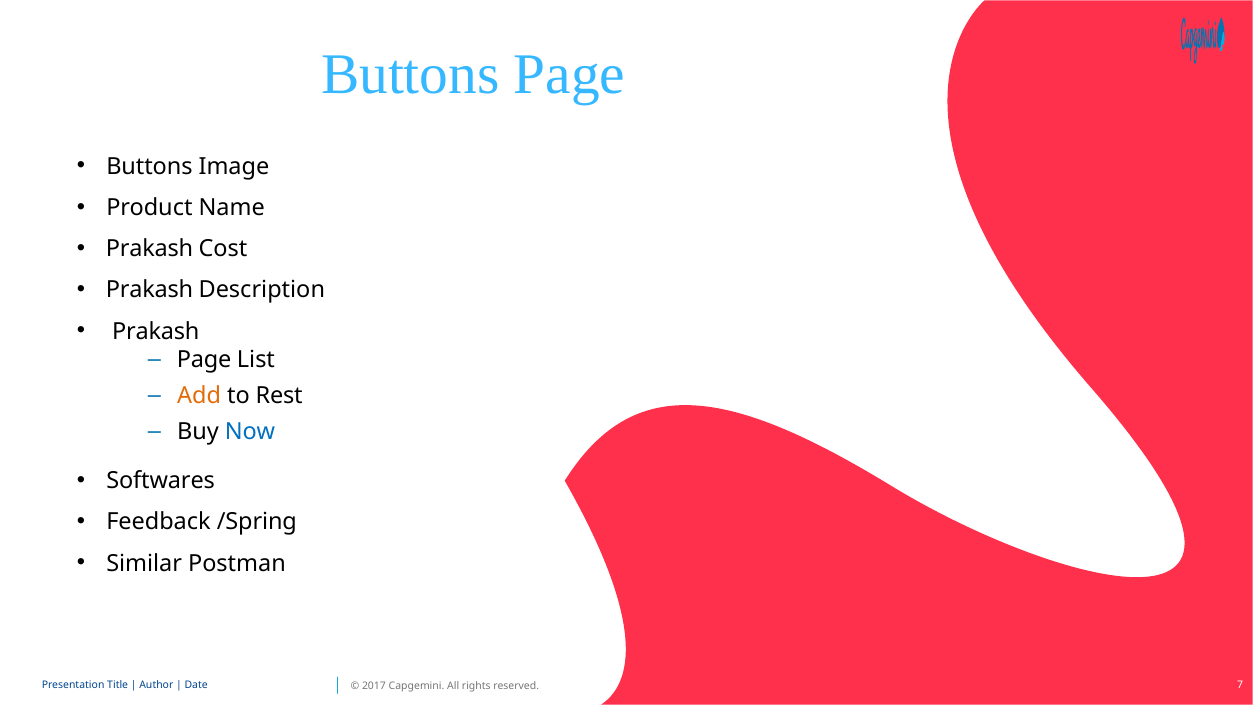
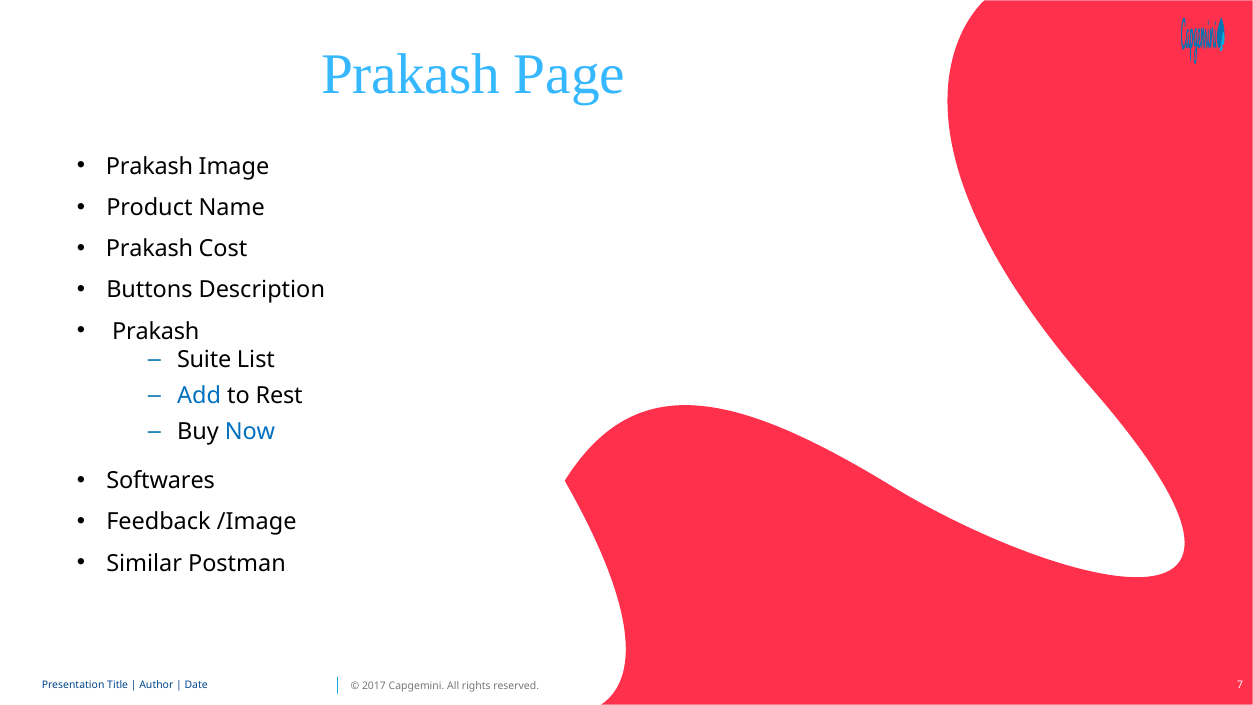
Buttons at (410, 74): Buttons -> Prakash
Buttons at (149, 166): Buttons -> Prakash
Prakash at (150, 290): Prakash -> Buttons
Page at (204, 360): Page -> Suite
Add colour: orange -> blue
/Spring: /Spring -> /Image
